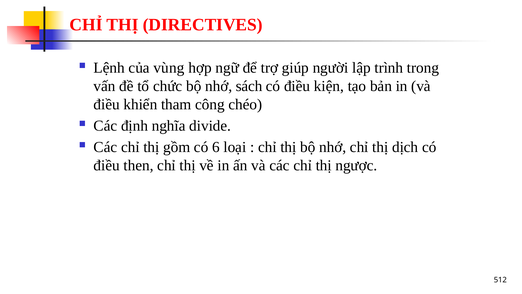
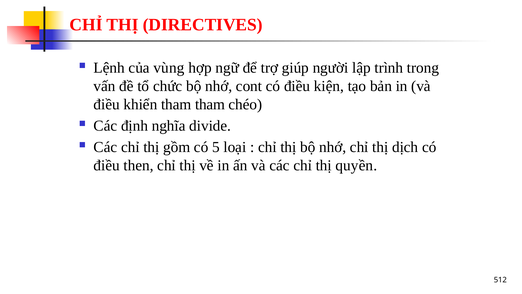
sách: sách -> cont
tham công: công -> tham
6: 6 -> 5
ngược: ngược -> quyền
